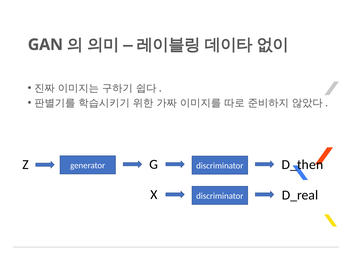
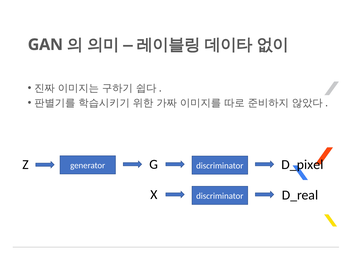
D_then: D_then -> D_pixel
